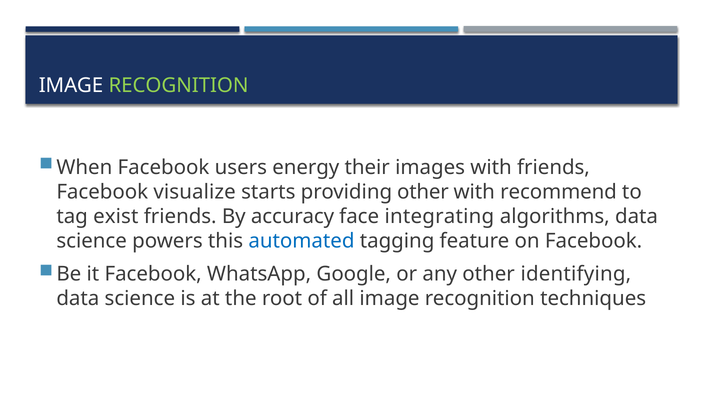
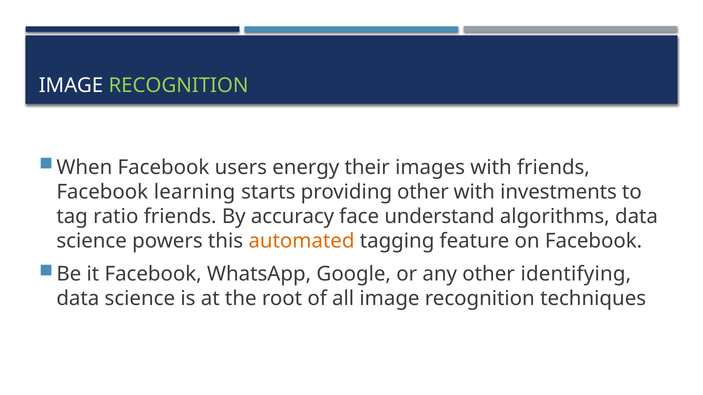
visualize: visualize -> learning
recommend: recommend -> investments
exist: exist -> ratio
integrating: integrating -> understand
automated colour: blue -> orange
